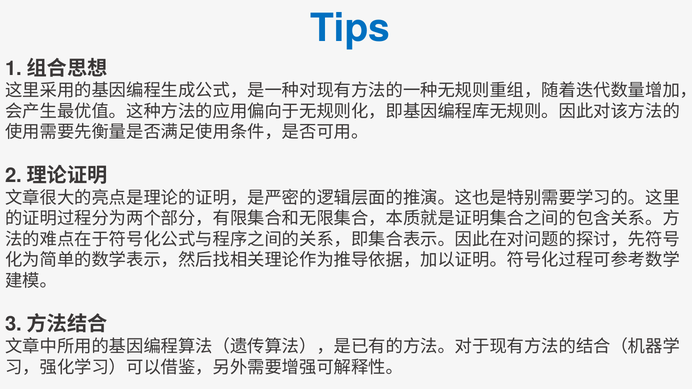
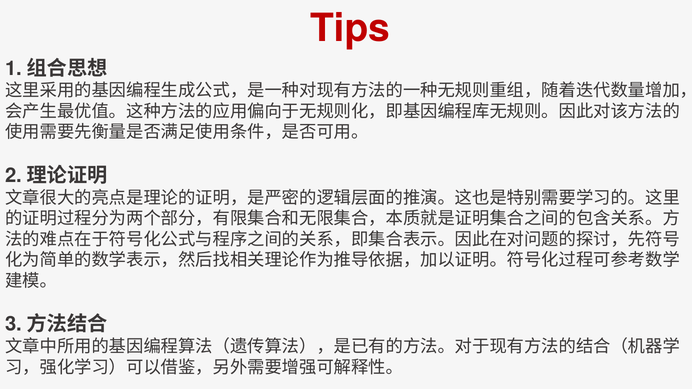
Tips colour: blue -> red
